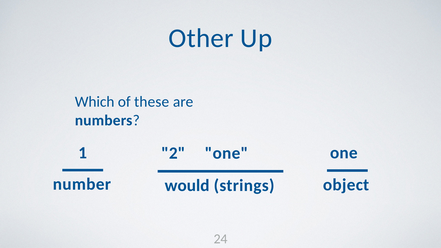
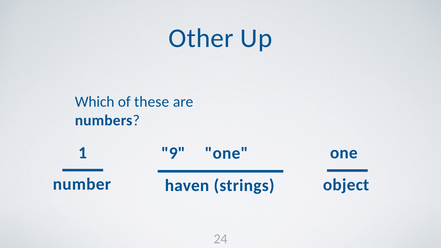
2: 2 -> 9
would: would -> haven
